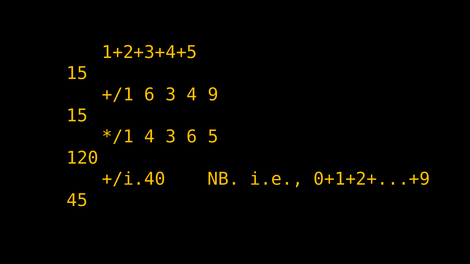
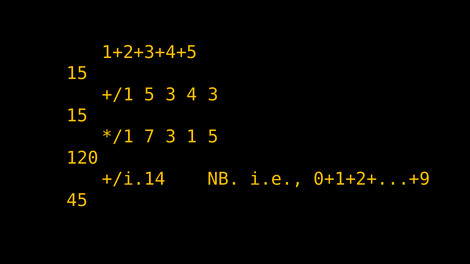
+/1 6: 6 -> 5
4 9: 9 -> 3
4 at (150, 137): 4 -> 7
3 6: 6 -> 1
+/i.40: +/i.40 -> +/i.14
